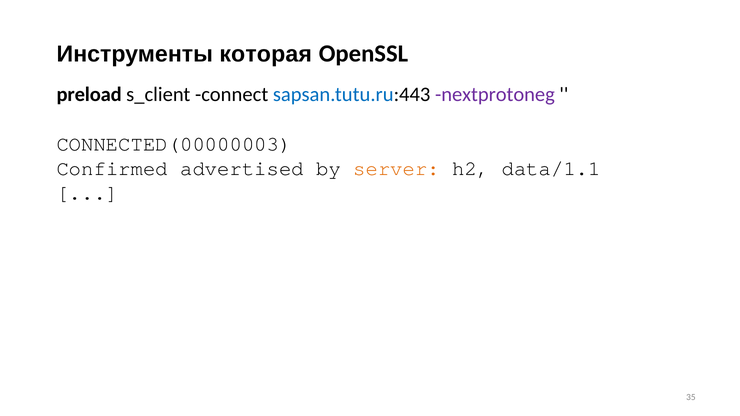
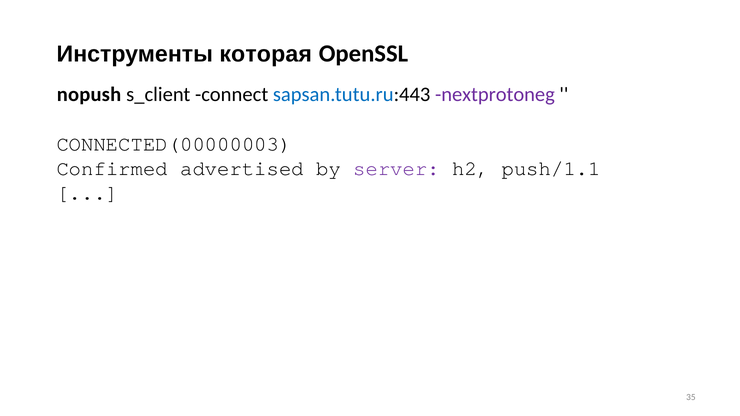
preload: preload -> nopush
server colour: orange -> purple
data/1.1: data/1.1 -> push/1.1
